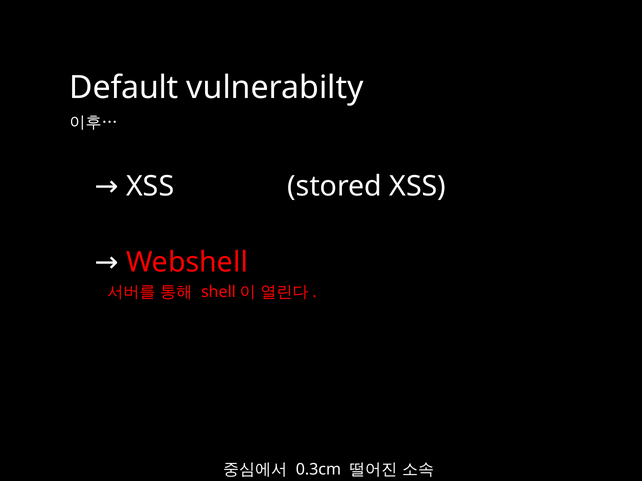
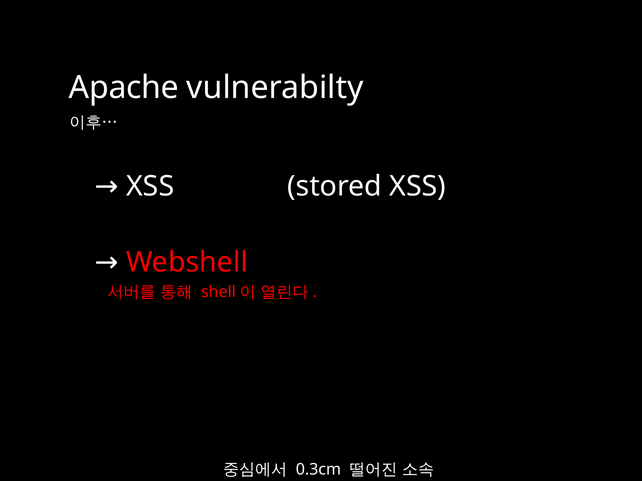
Default: Default -> Apache
